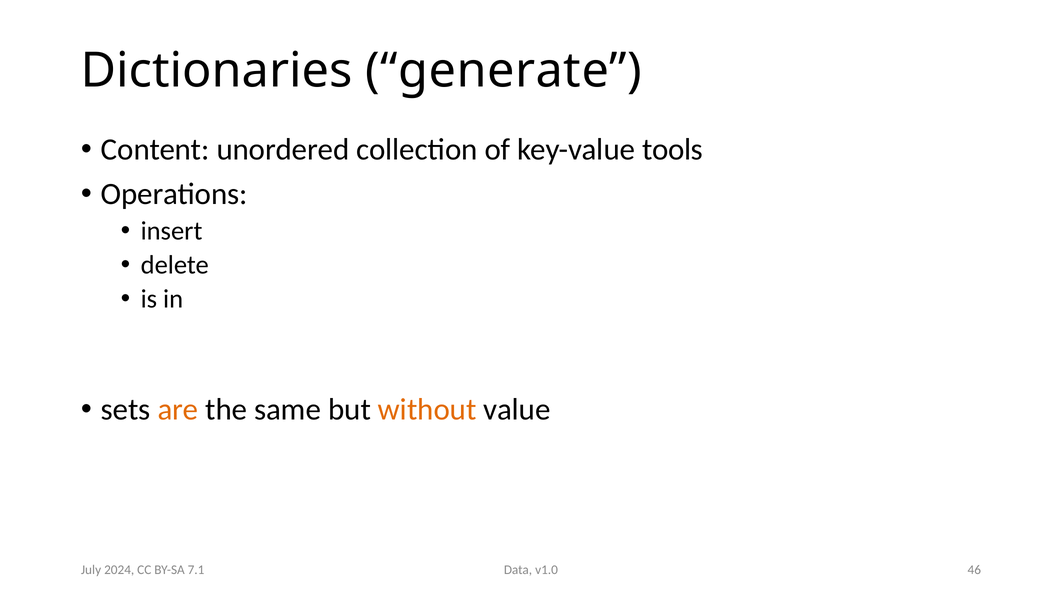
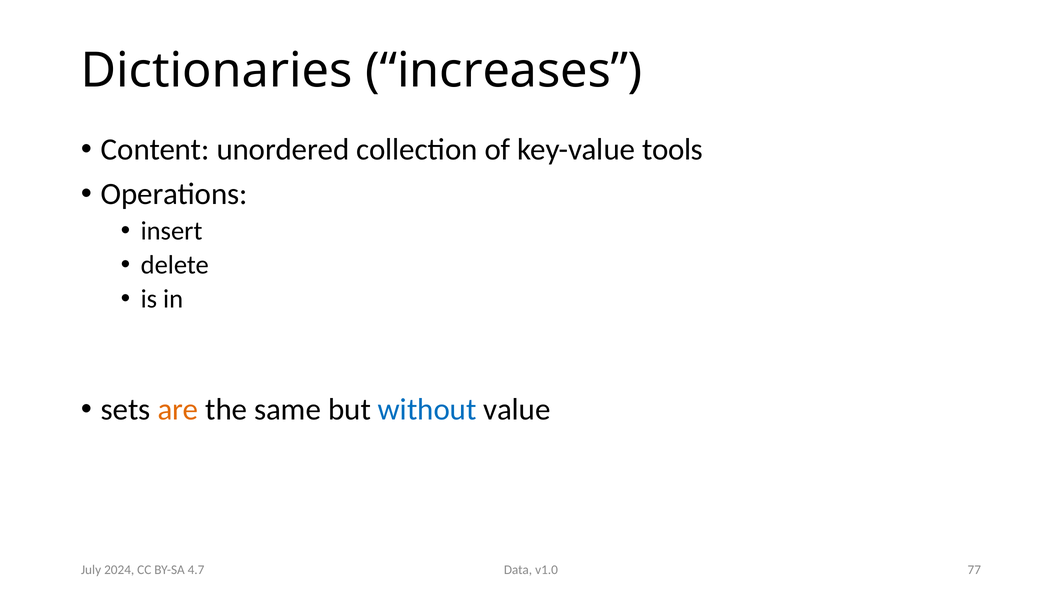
generate: generate -> increases
without colour: orange -> blue
46: 46 -> 77
7.1: 7.1 -> 4.7
